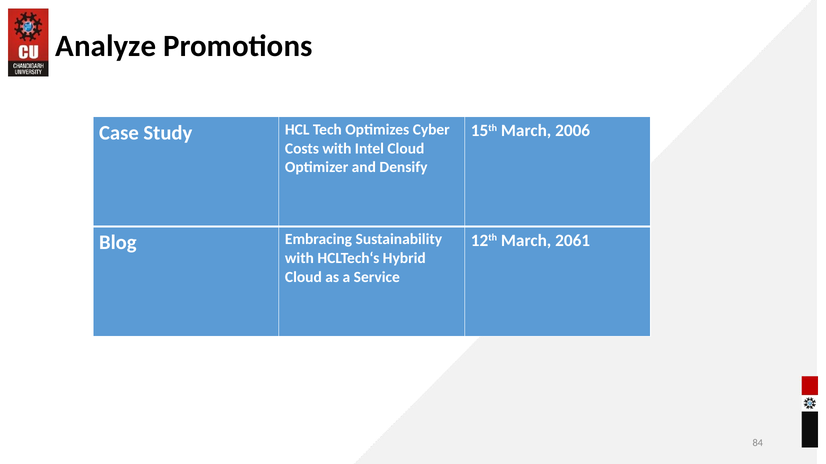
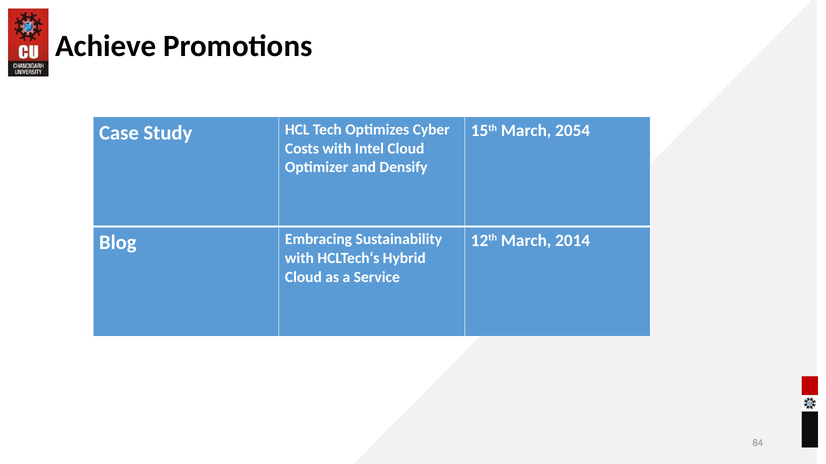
Analyze: Analyze -> Achieve
2006: 2006 -> 2054
2061: 2061 -> 2014
